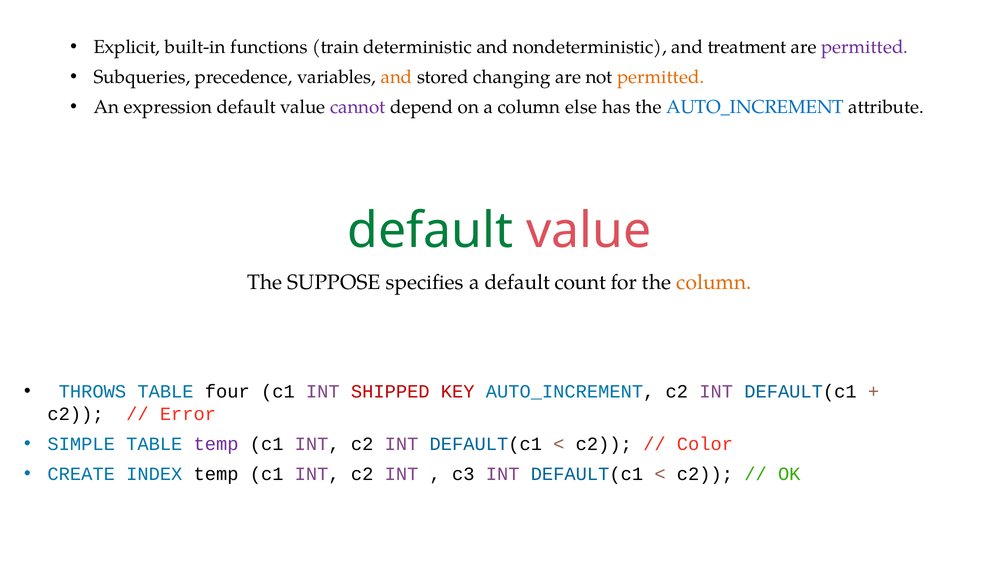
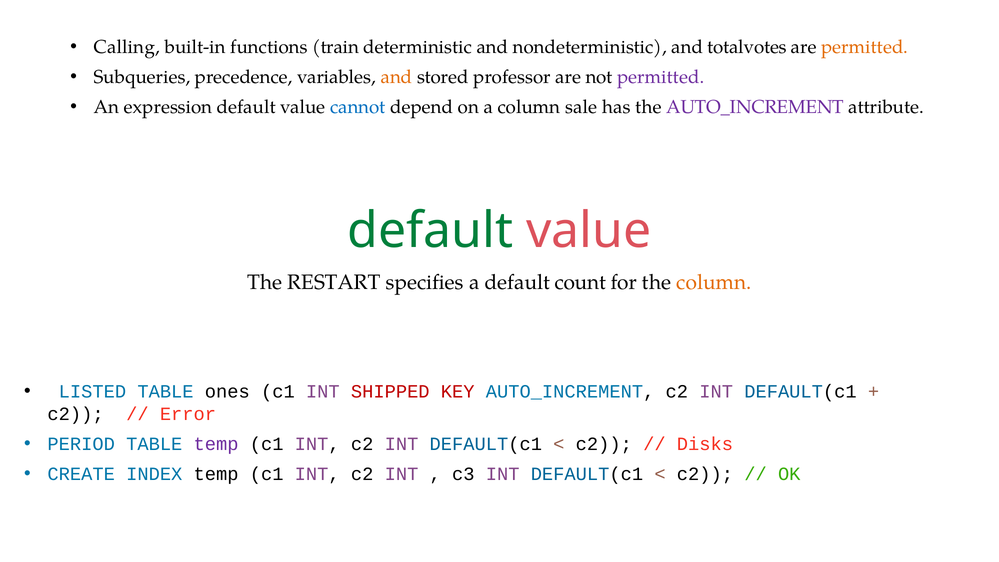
Explicit: Explicit -> Calling
treatment: treatment -> totalvotes
permitted at (865, 47) colour: purple -> orange
changing: changing -> professor
permitted at (661, 77) colour: orange -> purple
cannot colour: purple -> blue
else: else -> sale
AUTO_INCREMENT at (755, 107) colour: blue -> purple
SUPPOSE: SUPPOSE -> RESTART
THROWS: THROWS -> LISTED
four: four -> ones
SIMPLE: SIMPLE -> PERIOD
Color: Color -> Disks
